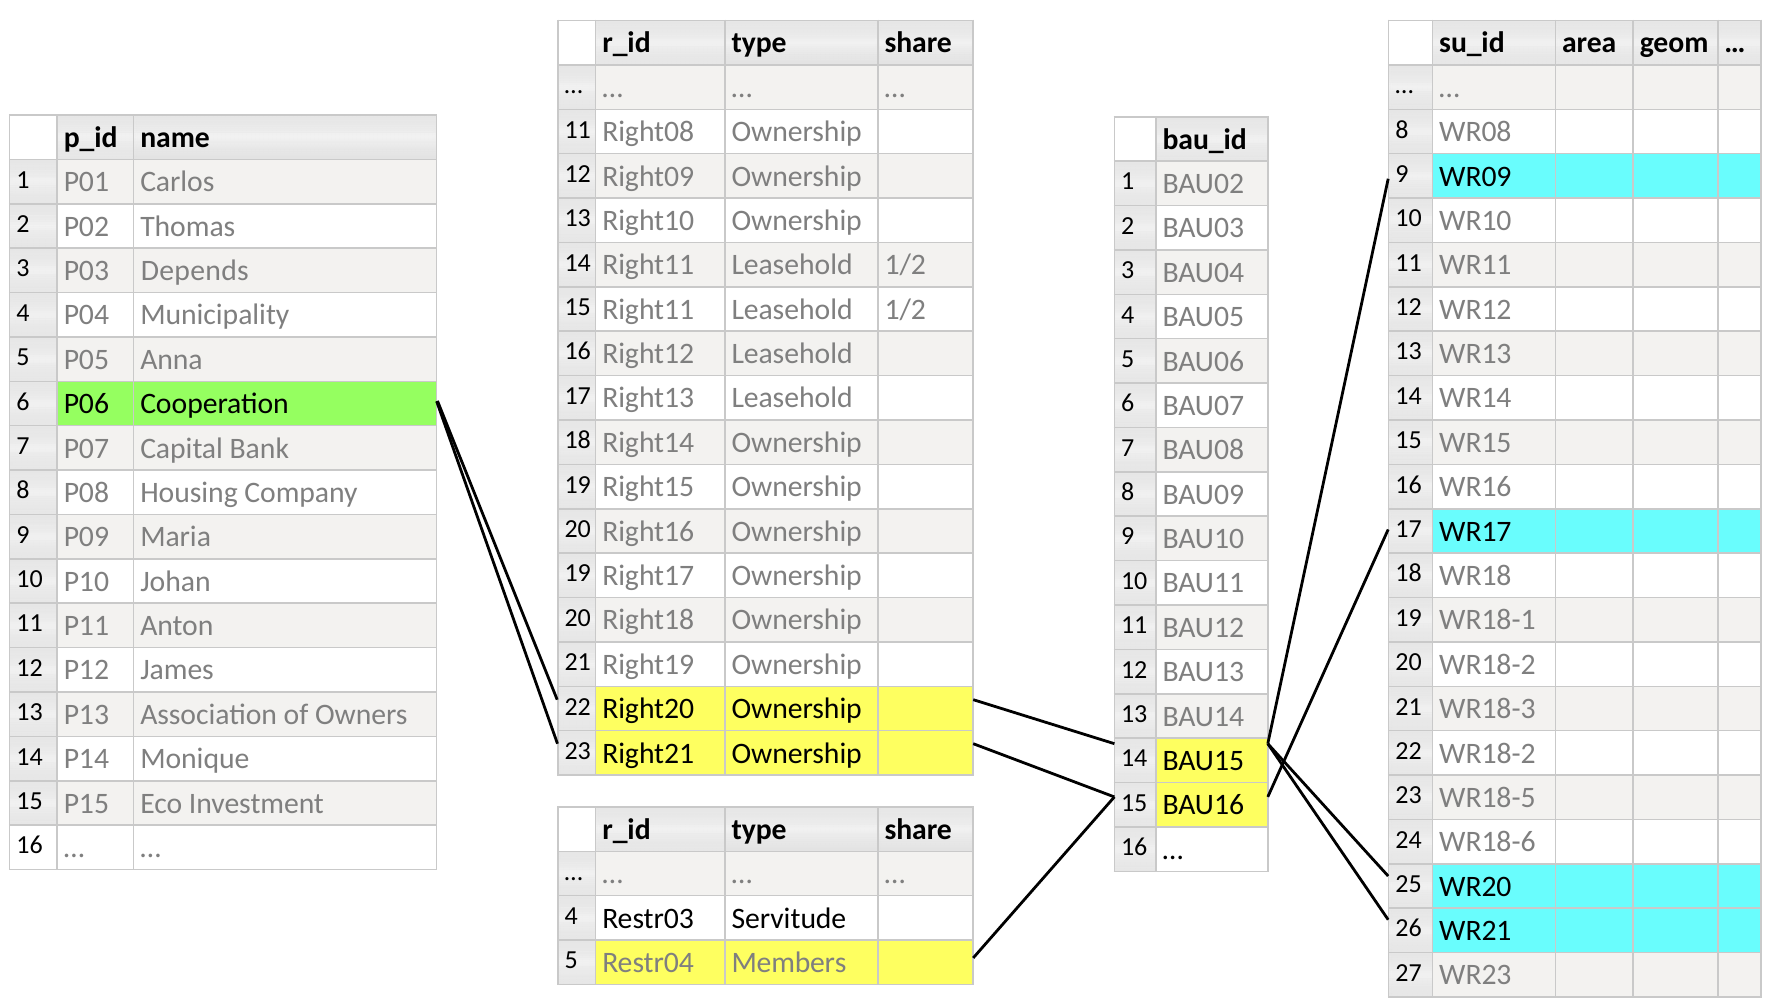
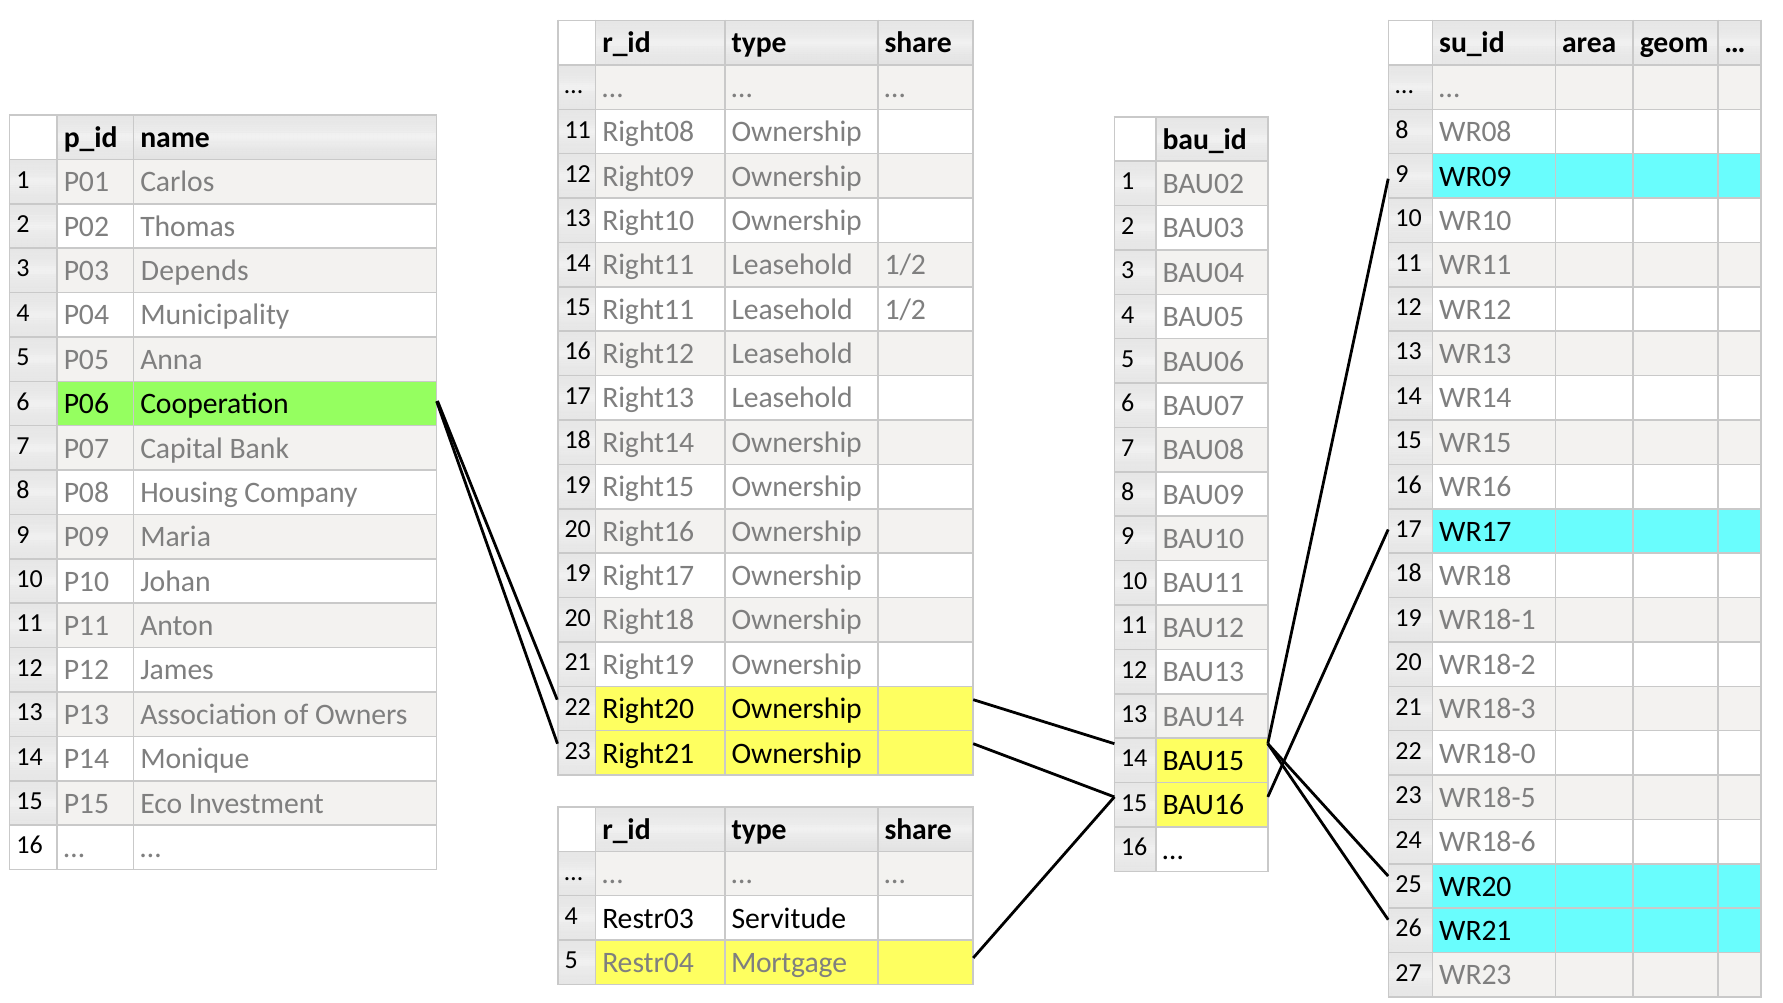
22 WR18-2: WR18-2 -> WR18-0
Members: Members -> Mortgage
